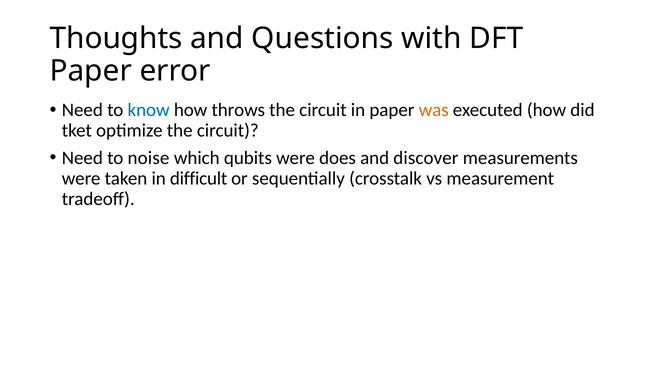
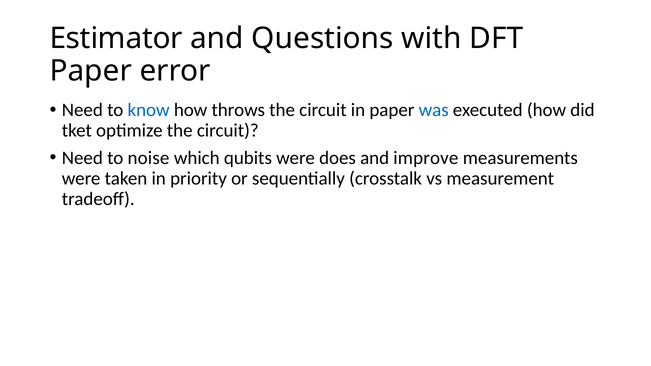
Thoughts: Thoughts -> Estimator
was colour: orange -> blue
discover: discover -> improve
difficult: difficult -> priority
